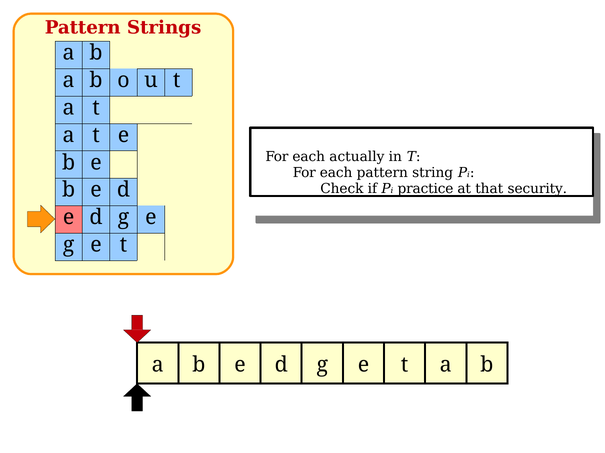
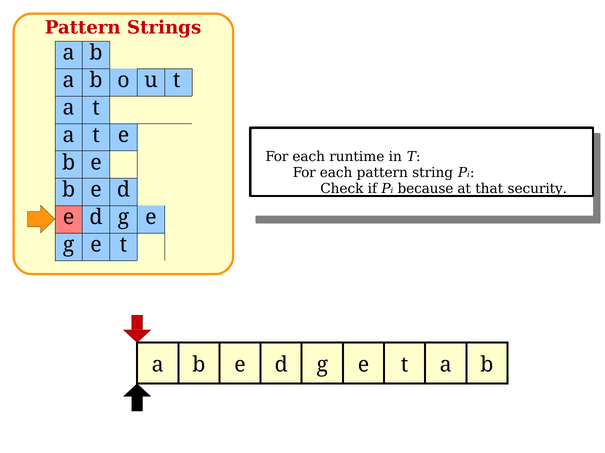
actually: actually -> runtime
practice: practice -> because
